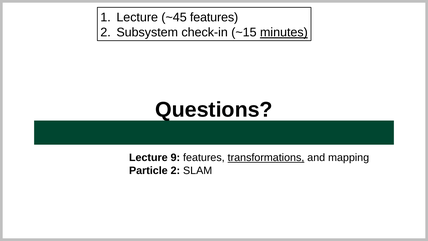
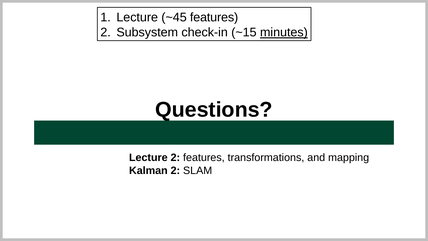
Lecture 9: 9 -> 2
transformations underline: present -> none
Particle: Particle -> Kalman
